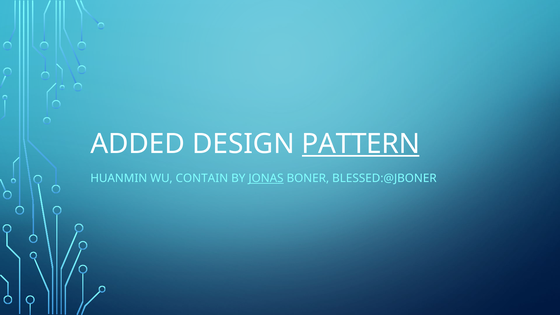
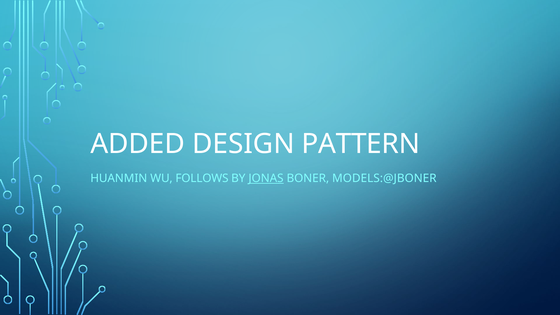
PATTERN underline: present -> none
CONTAIN: CONTAIN -> FOLLOWS
BLESSED:@JBONER: BLESSED:@JBONER -> MODELS:@JBONER
